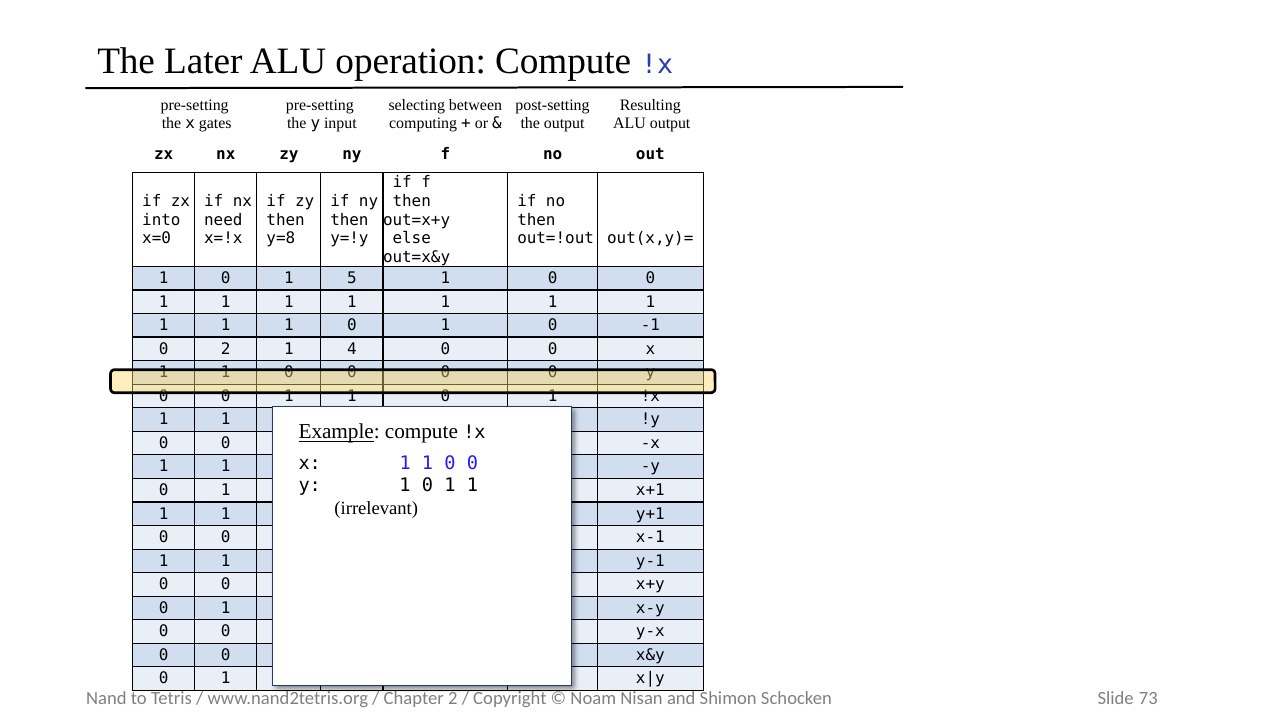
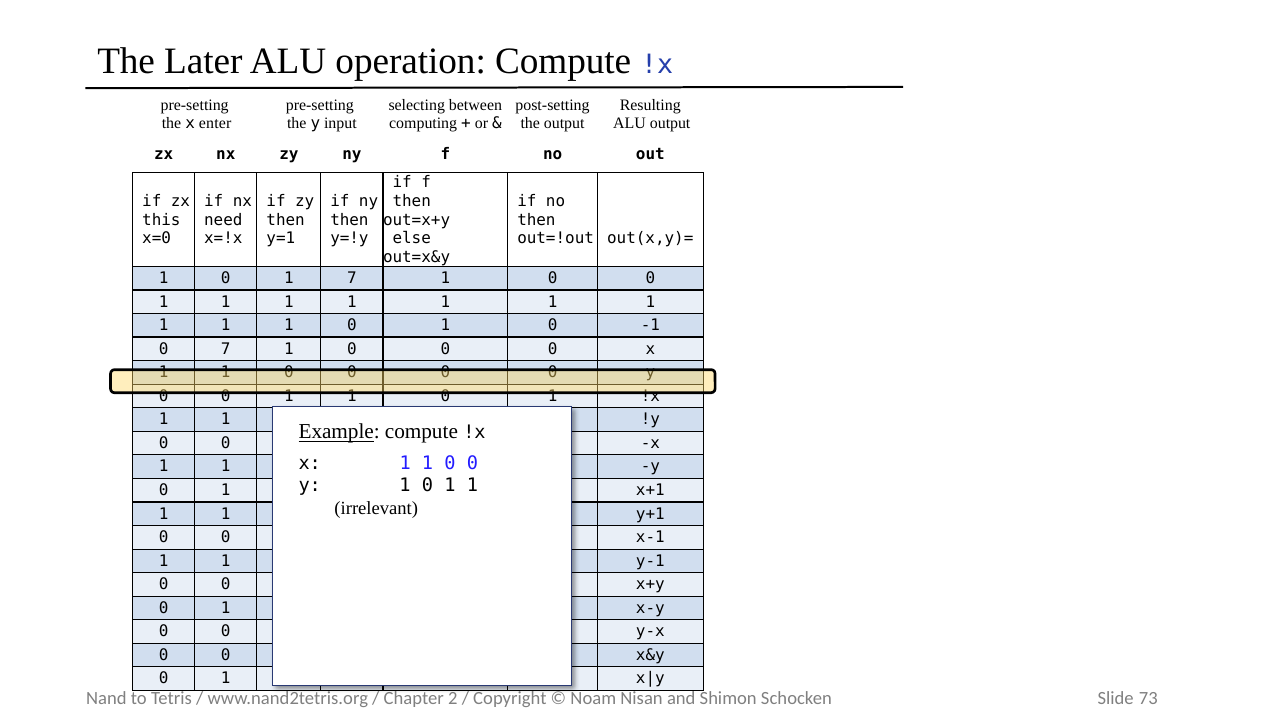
gates: gates -> enter
into: into -> this
y=8: y=8 -> y=1
1 5: 5 -> 7
0 2: 2 -> 7
4 at (352, 349): 4 -> 0
